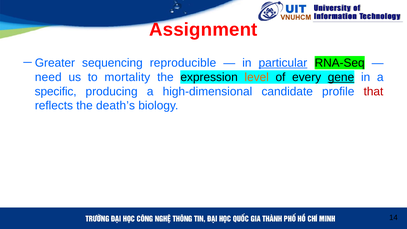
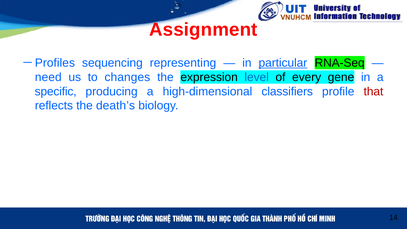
Greater: Greater -> Profiles
reproducible: reproducible -> representing
mortality: mortality -> changes
level colour: orange -> blue
gene underline: present -> none
candidate: candidate -> classifiers
